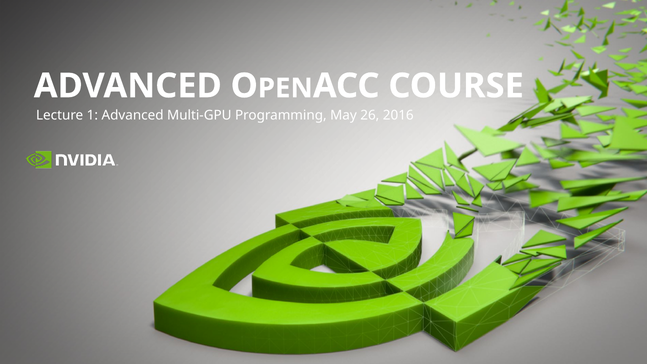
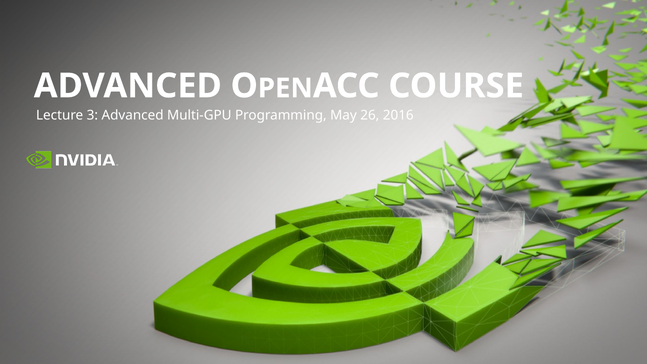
1: 1 -> 3
